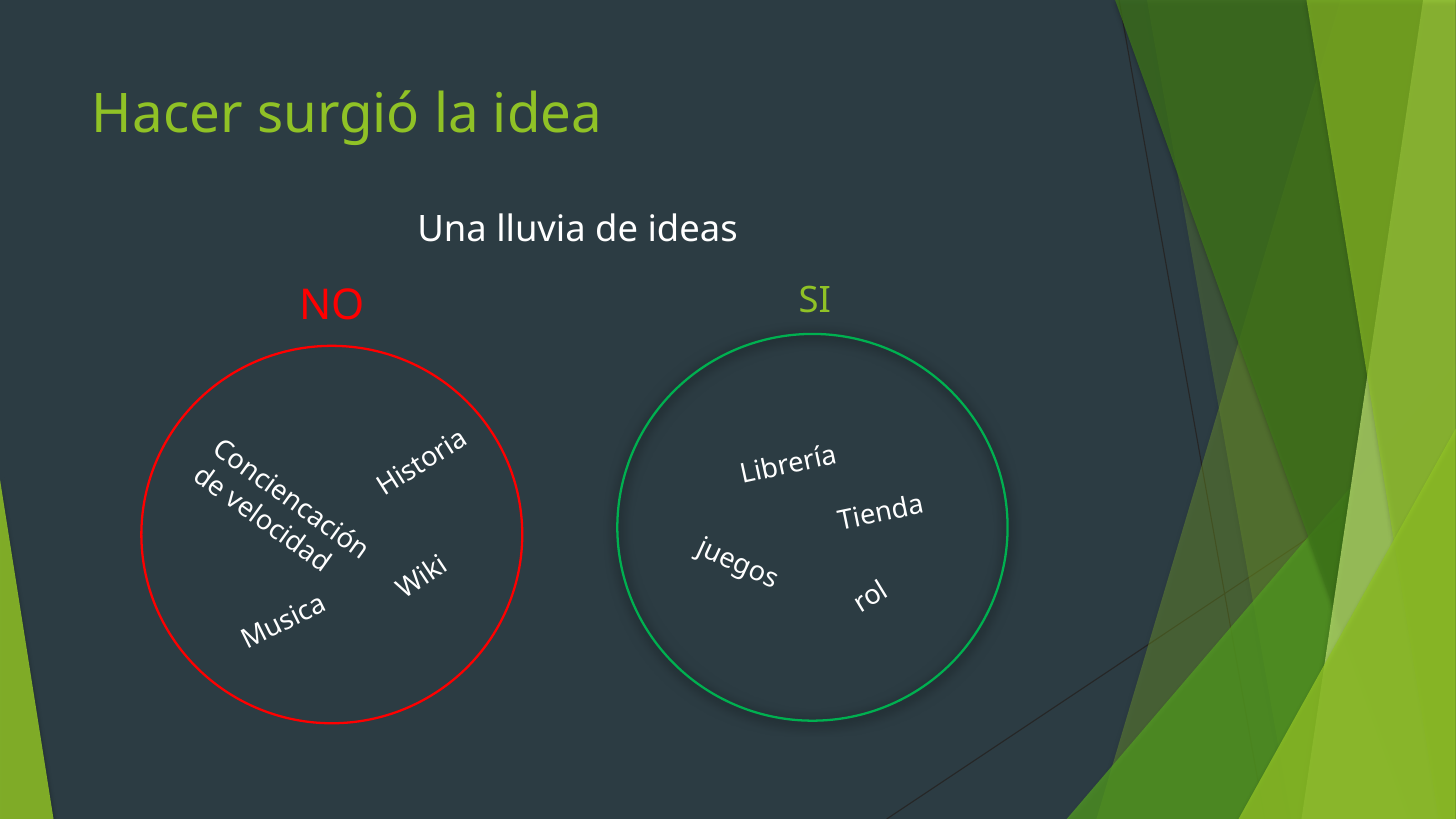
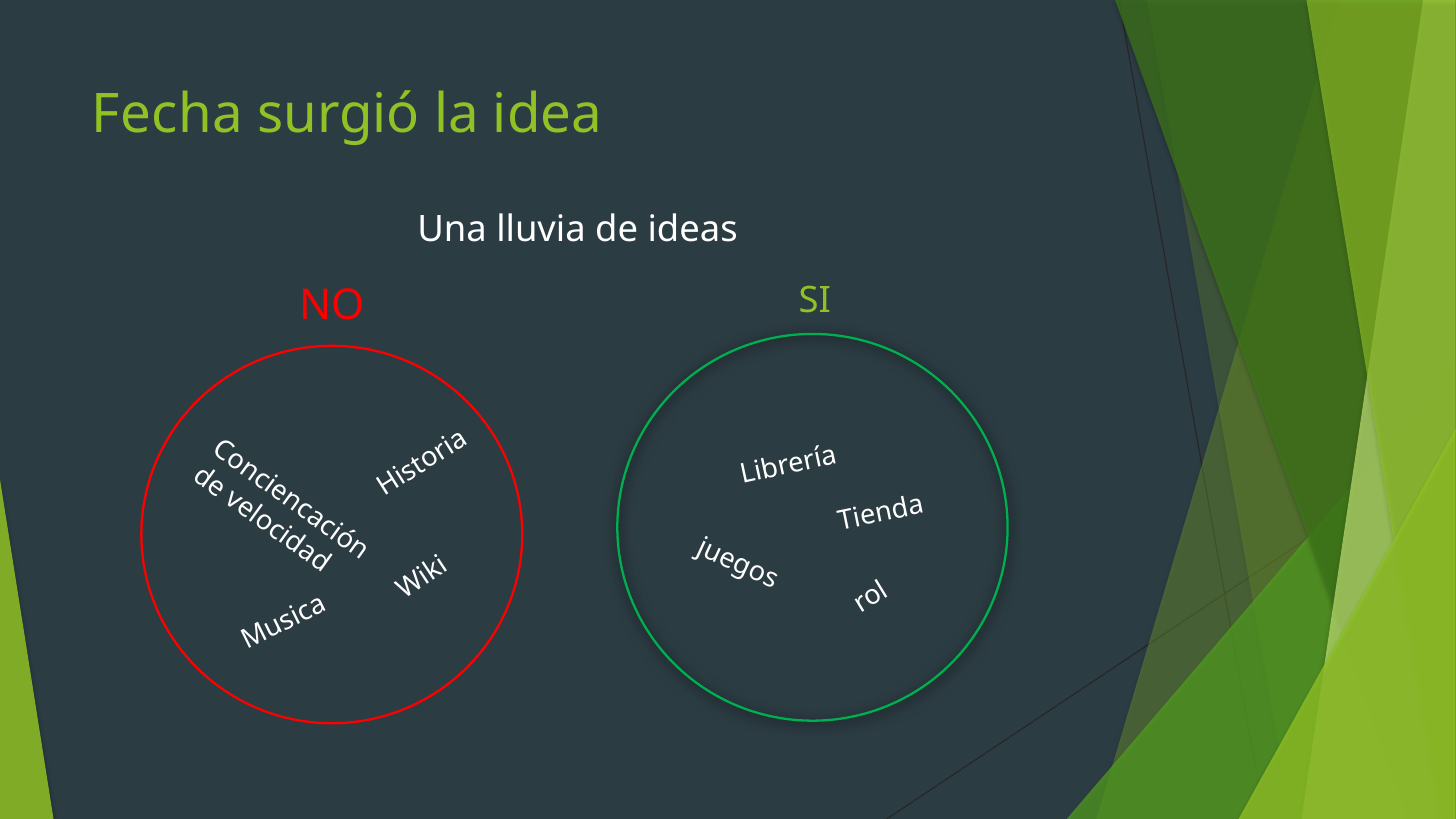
Hacer: Hacer -> Fecha
